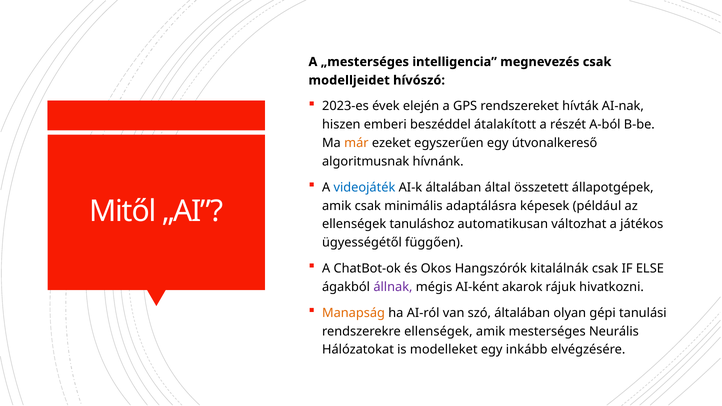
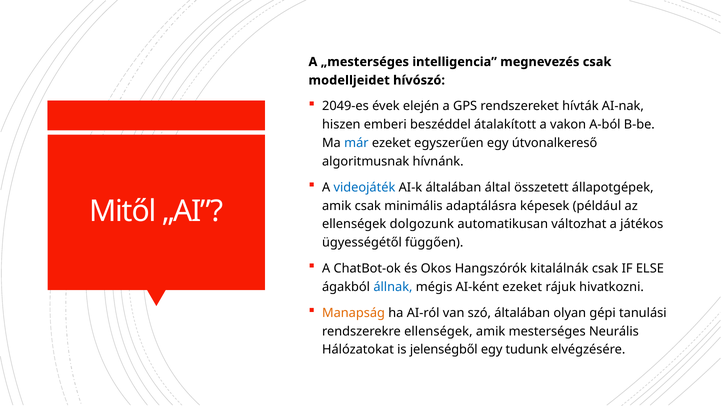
2023-es: 2023-es -> 2049-es
részét: részét -> vakon
már colour: orange -> blue
tanuláshoz: tanuláshoz -> dolgozunk
állnak colour: purple -> blue
AI-ként akarok: akarok -> ezeket
modelleket: modelleket -> jelenségből
inkább: inkább -> tudunk
